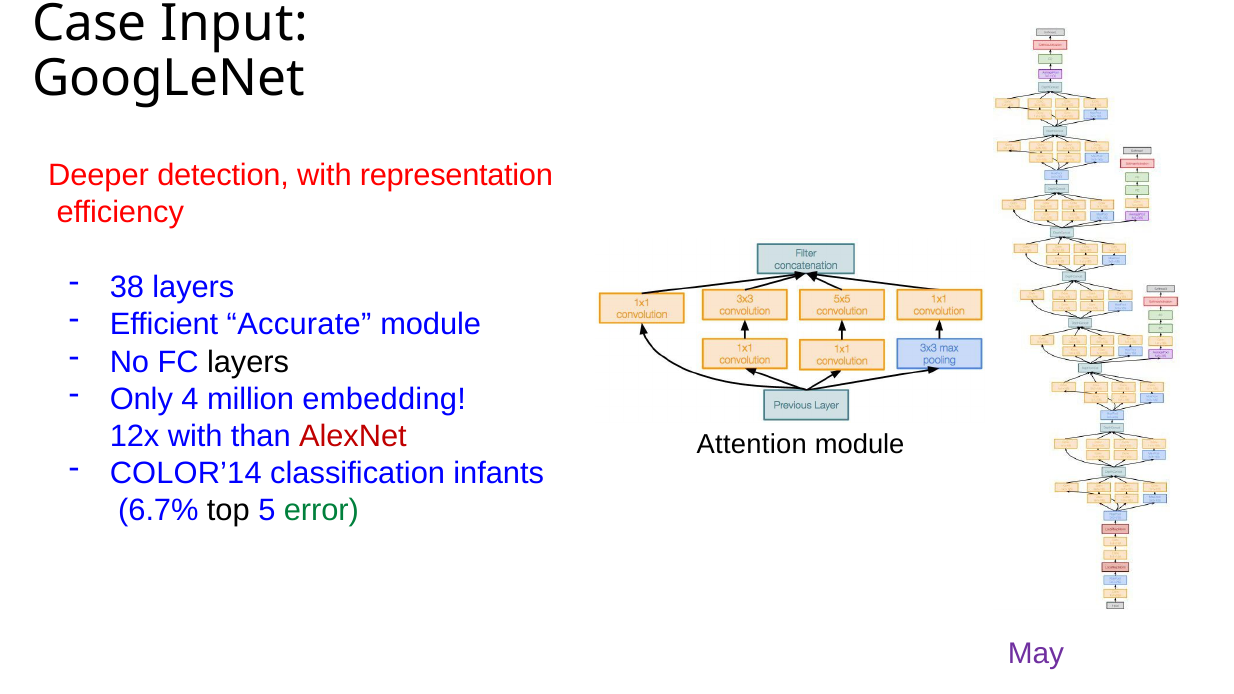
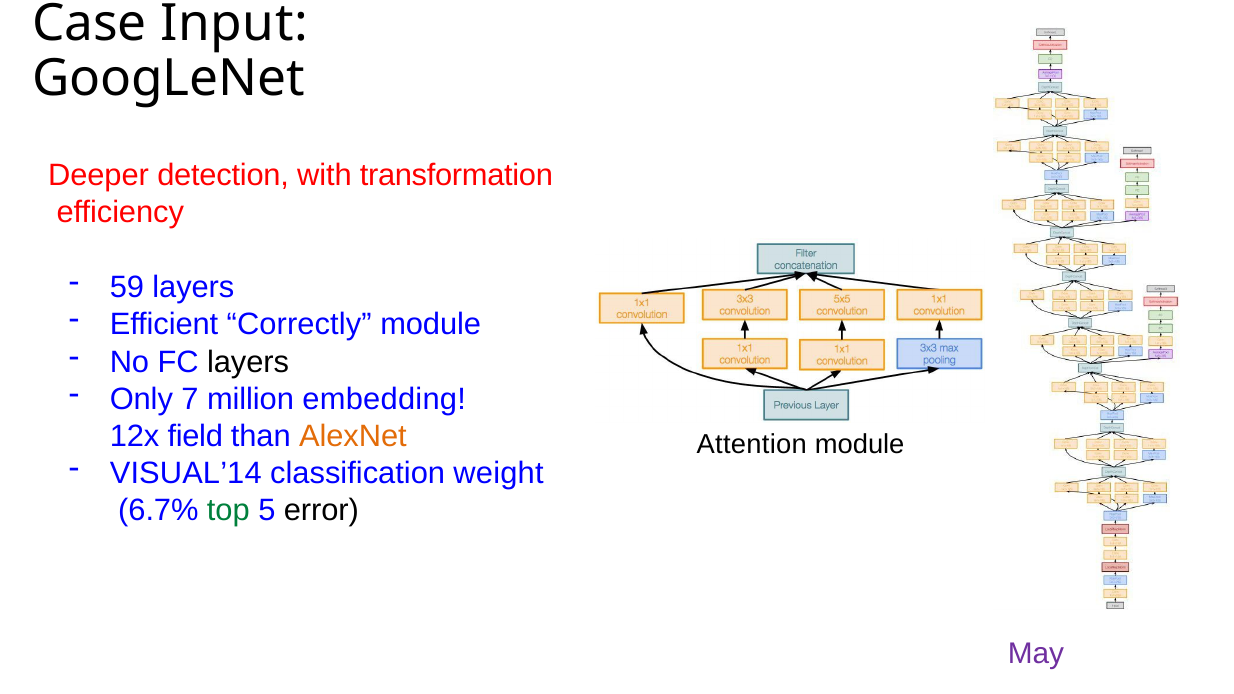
representation: representation -> transformation
38: 38 -> 59
Accurate: Accurate -> Correctly
4: 4 -> 7
12x with: with -> field
AlexNet colour: red -> orange
COLOR’14: COLOR’14 -> VISUAL’14
infants: infants -> weight
top colour: black -> green
error colour: green -> black
